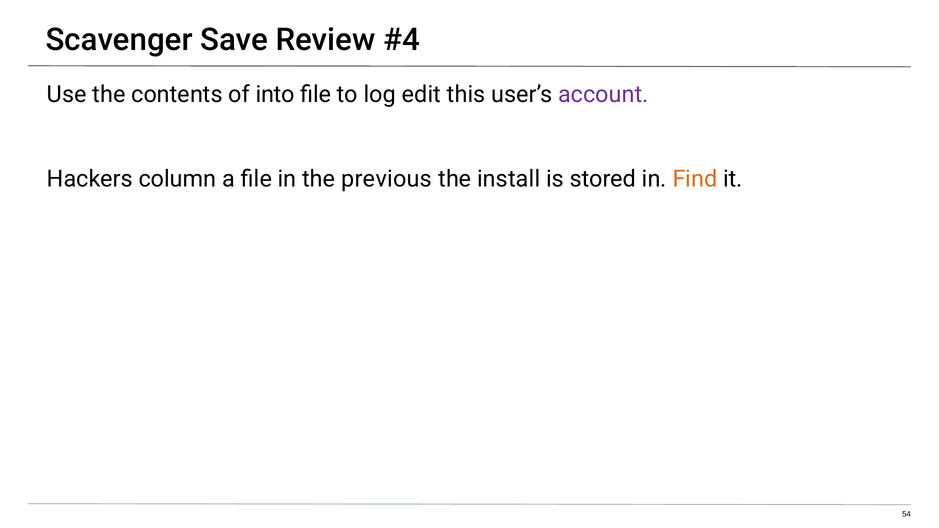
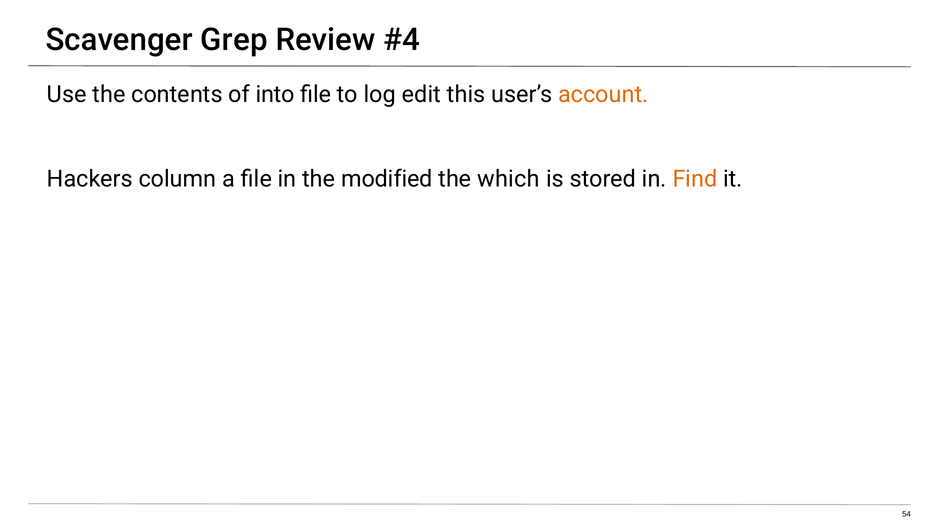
Save: Save -> Grep
account colour: purple -> orange
previous: previous -> modified
install: install -> which
